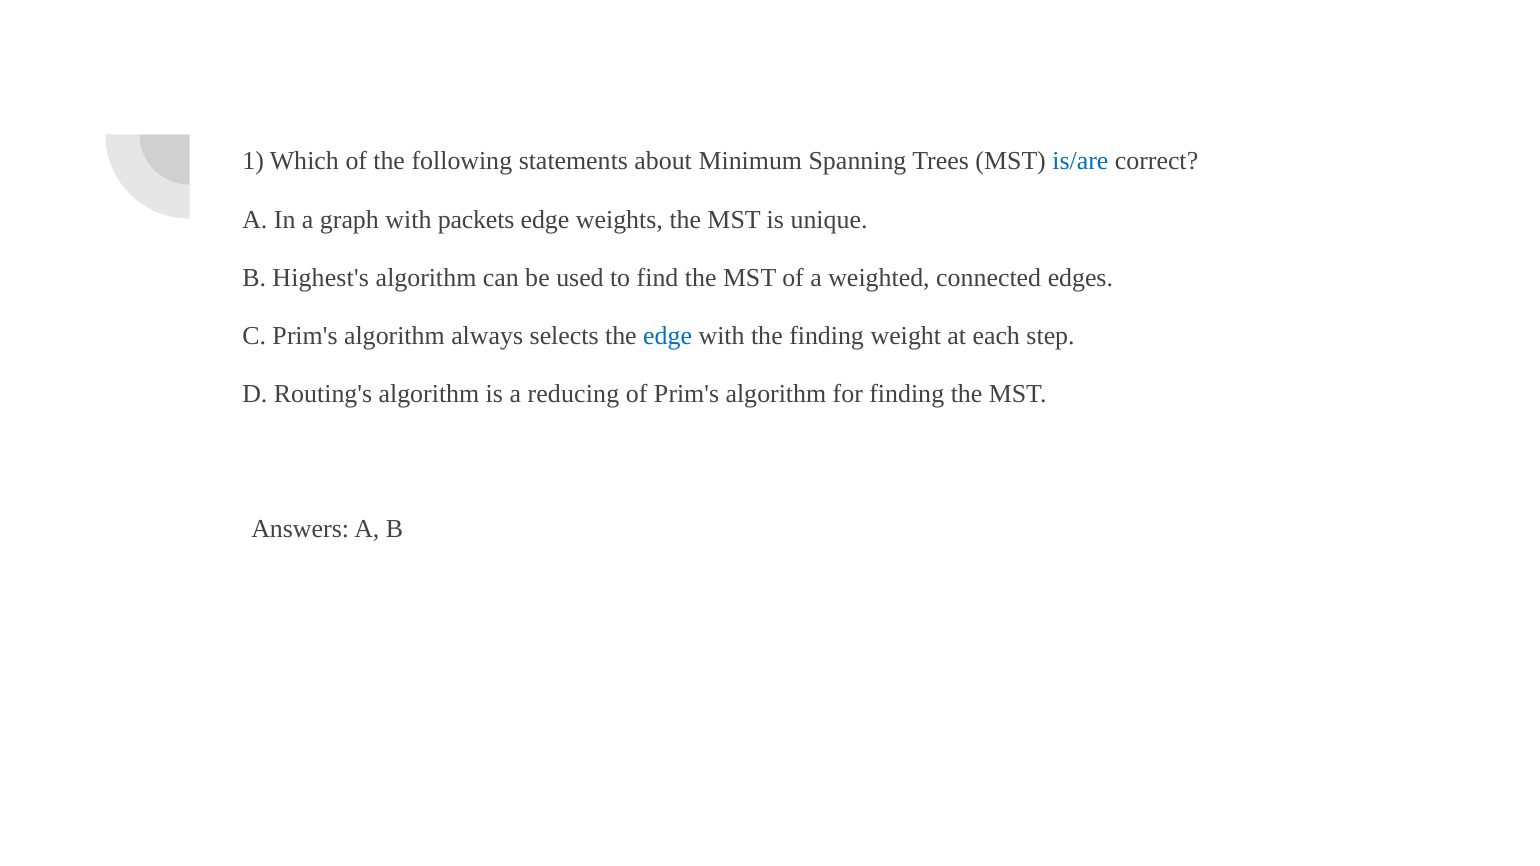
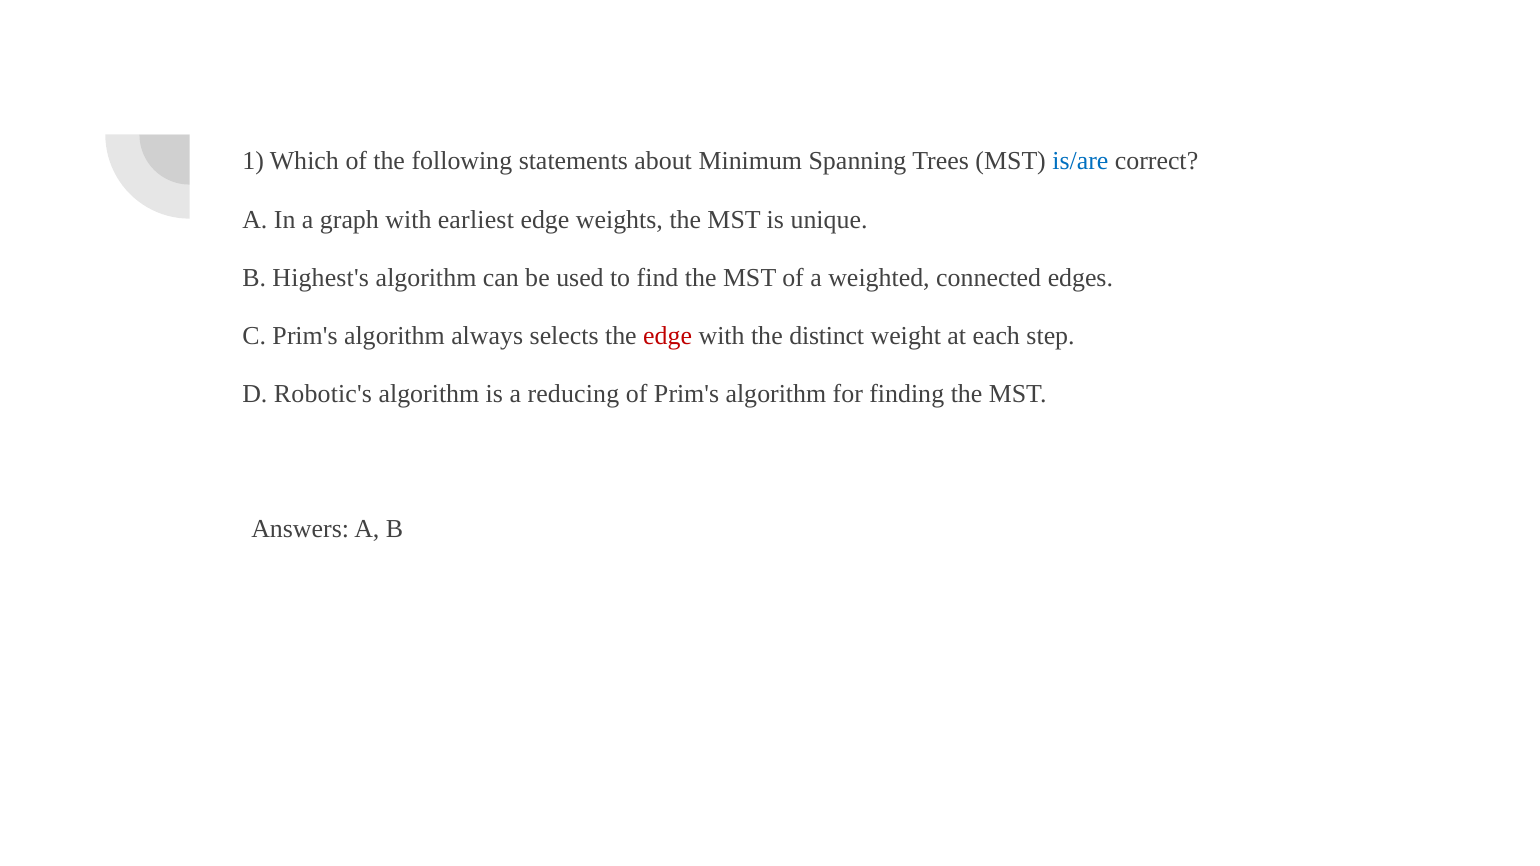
packets: packets -> earliest
edge at (668, 336) colour: blue -> red
the finding: finding -> distinct
Routing's: Routing's -> Robotic's
